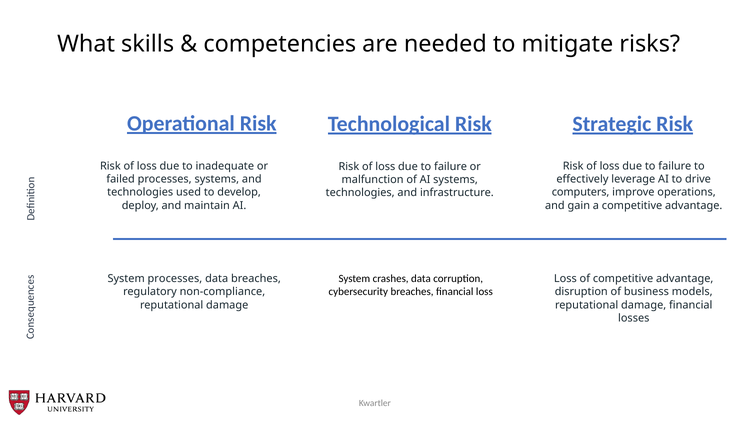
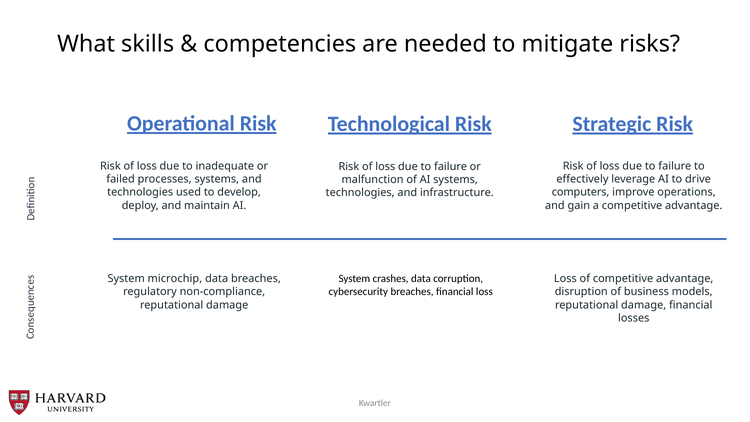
System processes: processes -> microchip
